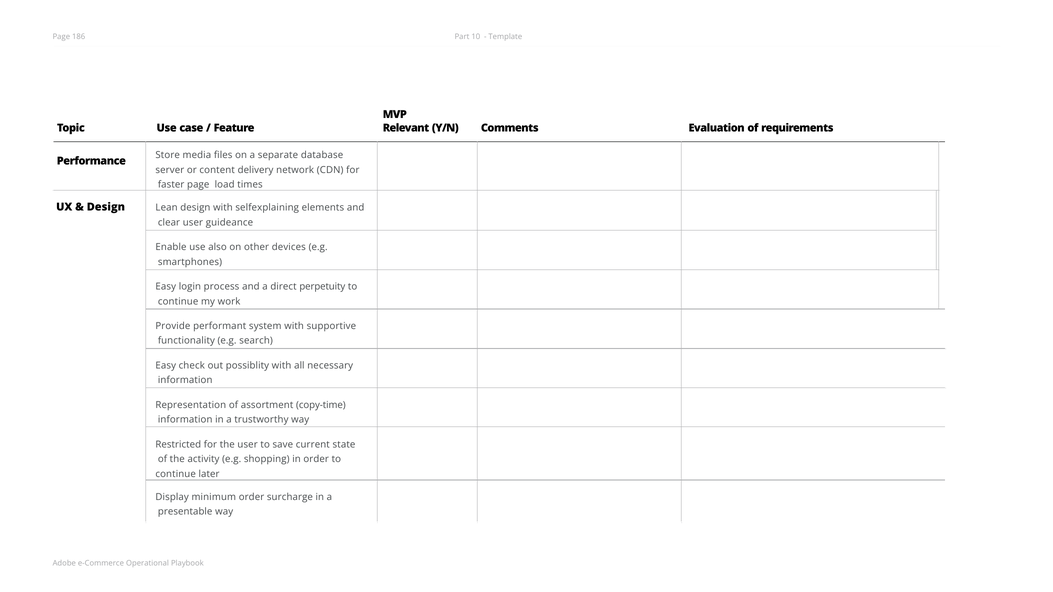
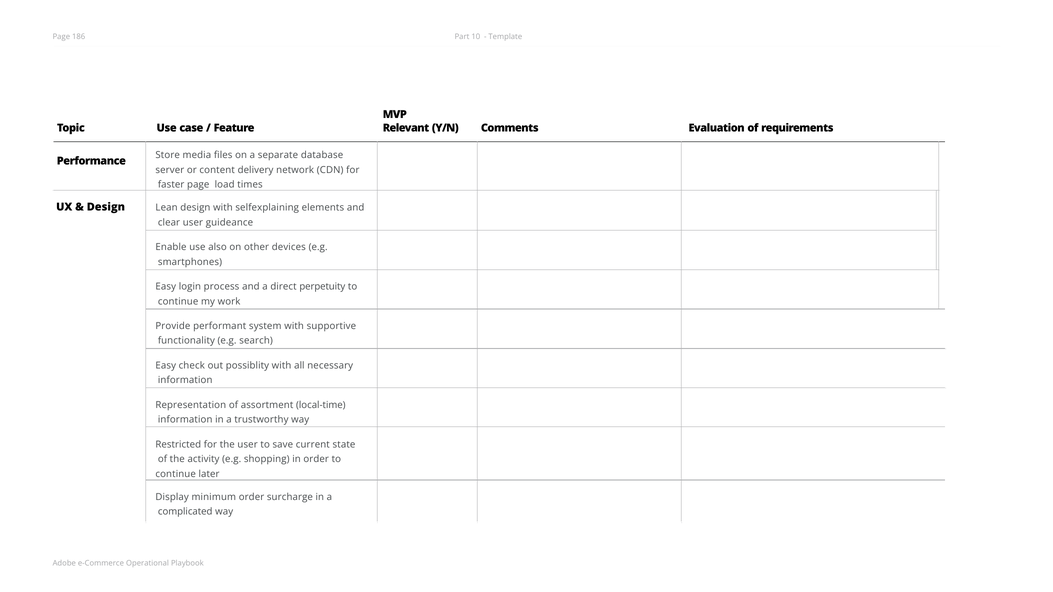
copy-time: copy-time -> local-time
presentable: presentable -> complicated
